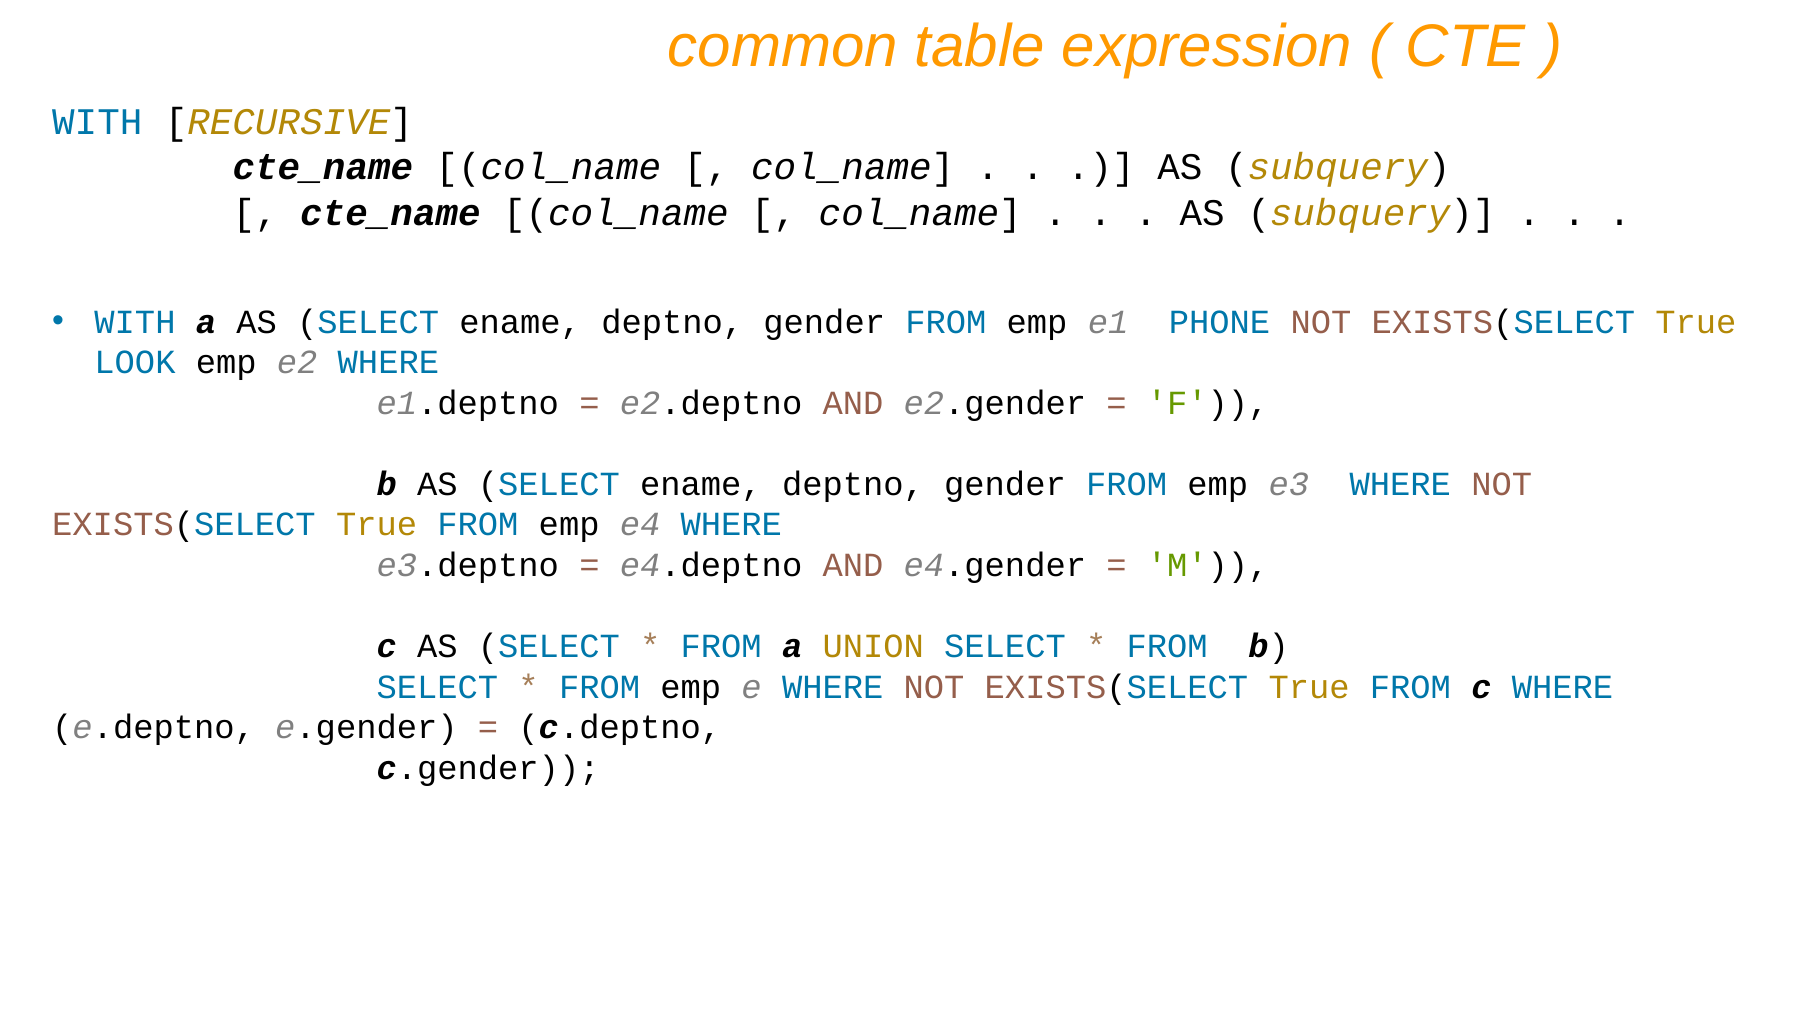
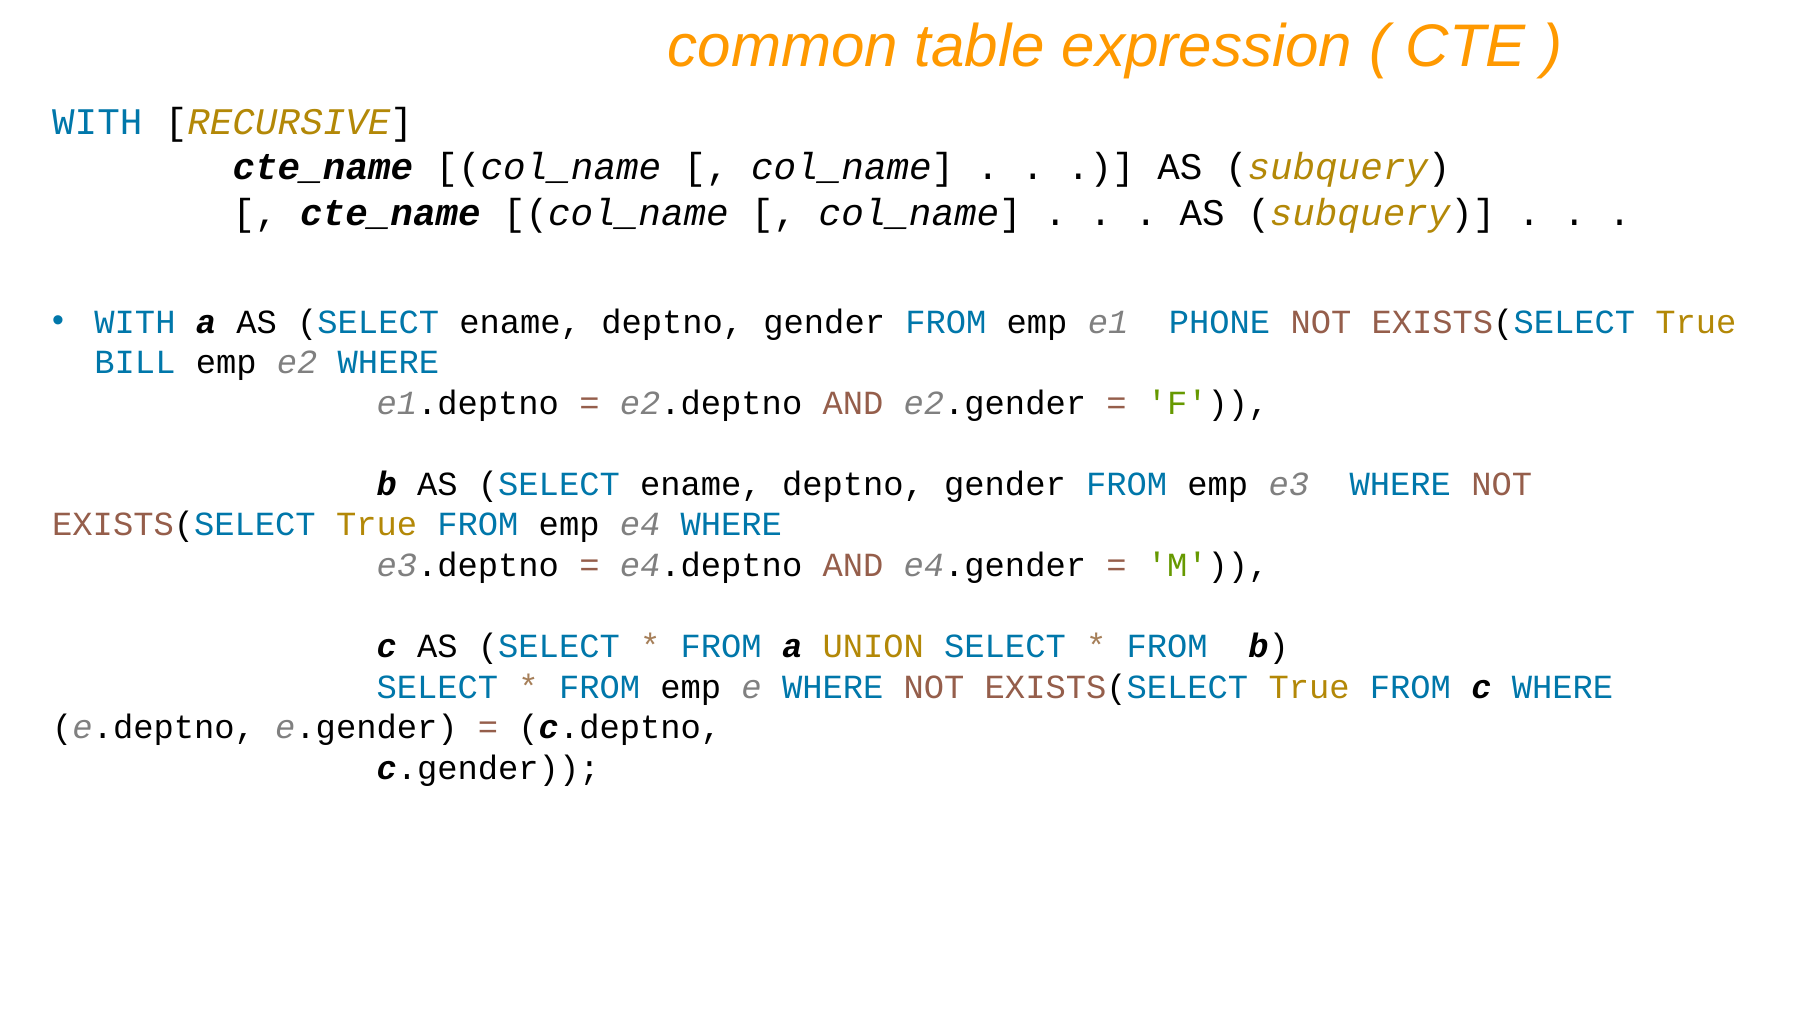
LOOK: LOOK -> BILL
